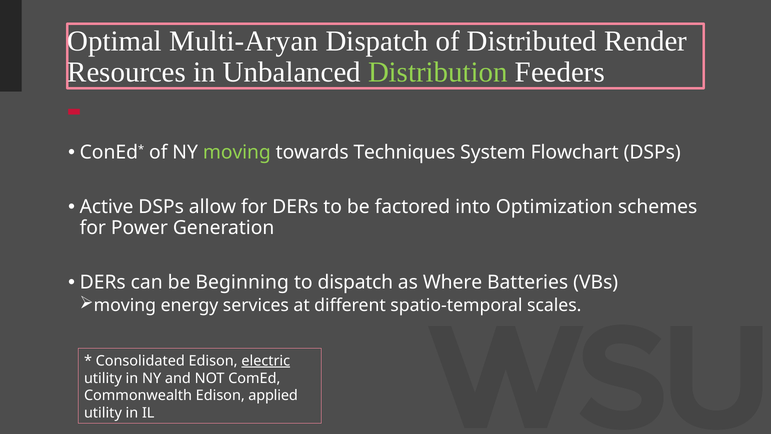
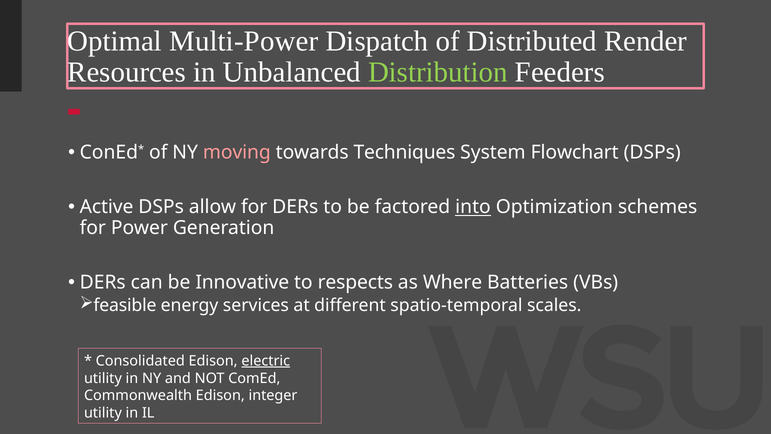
Multi-Aryan: Multi-Aryan -> Multi-Power
moving at (237, 152) colour: light green -> pink
into underline: none -> present
Beginning: Beginning -> Innovative
to dispatch: dispatch -> respects
moving at (125, 305): moving -> feasible
applied: applied -> integer
